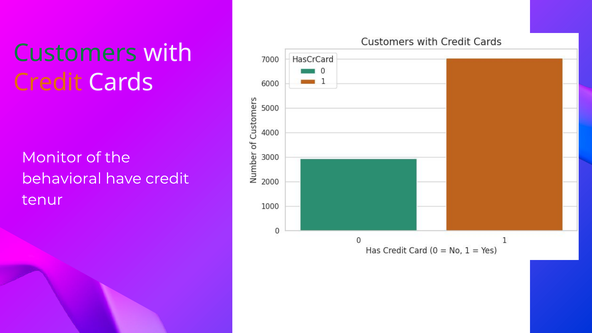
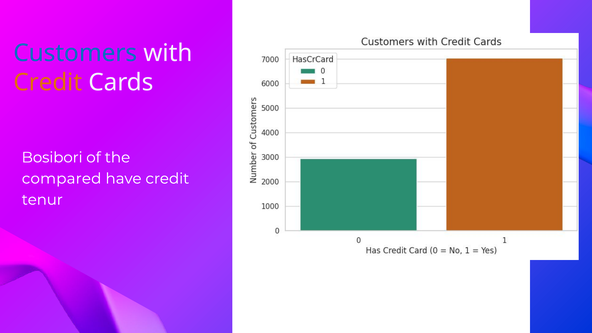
Customers colour: green -> blue
Monitor: Monitor -> Bosibori
behavioral: behavioral -> compared
